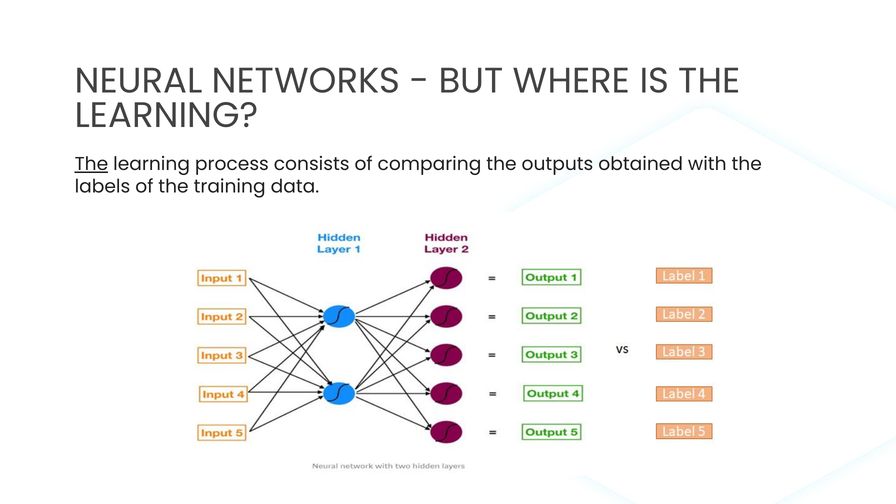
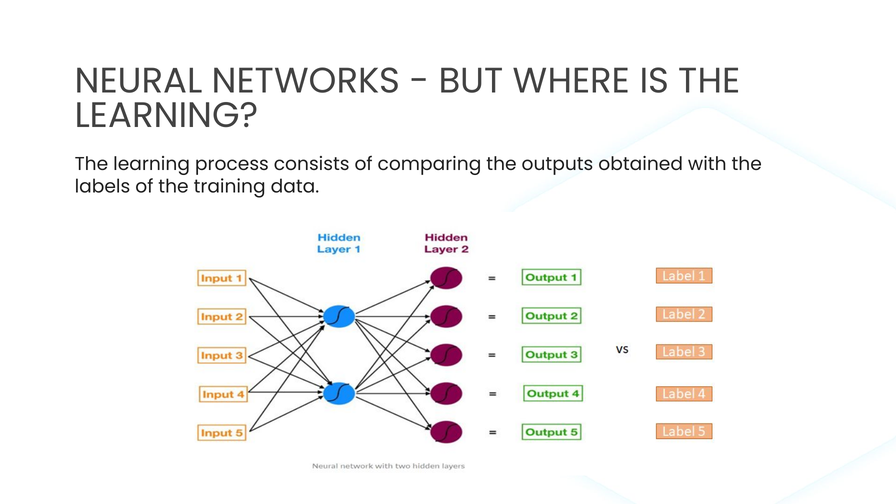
The at (91, 164) underline: present -> none
